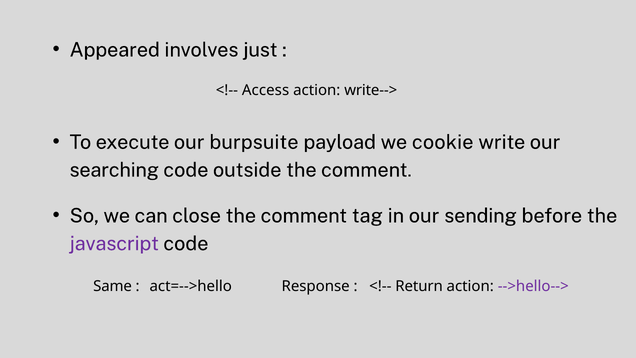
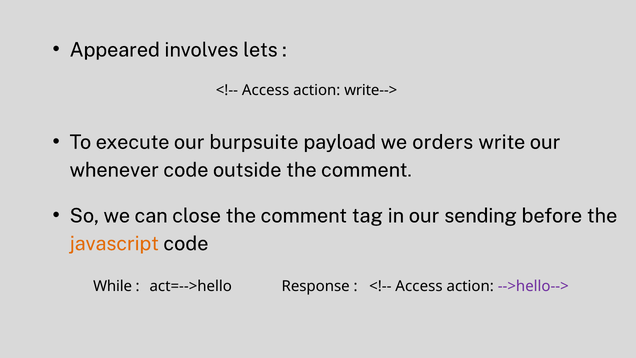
just: just -> lets
cookie: cookie -> orders
searching: searching -> whenever
javascript colour: purple -> orange
Same: Same -> While
Return at (419, 286): Return -> Access
